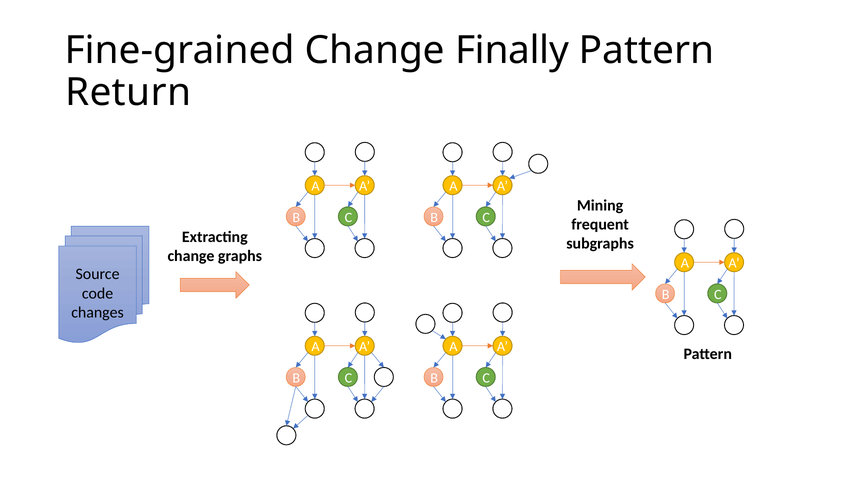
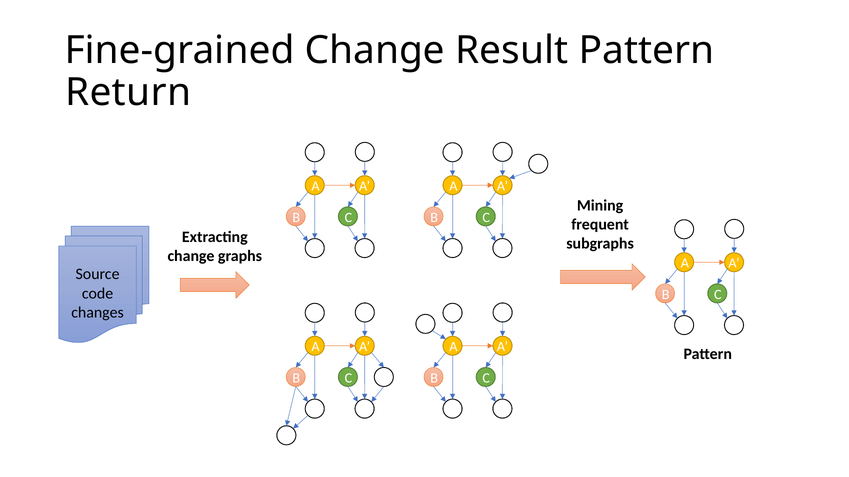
Finally: Finally -> Result
